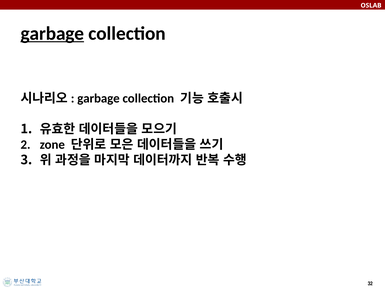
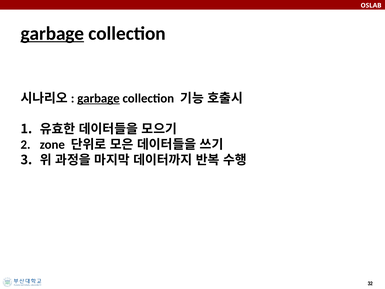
garbage at (98, 98) underline: none -> present
